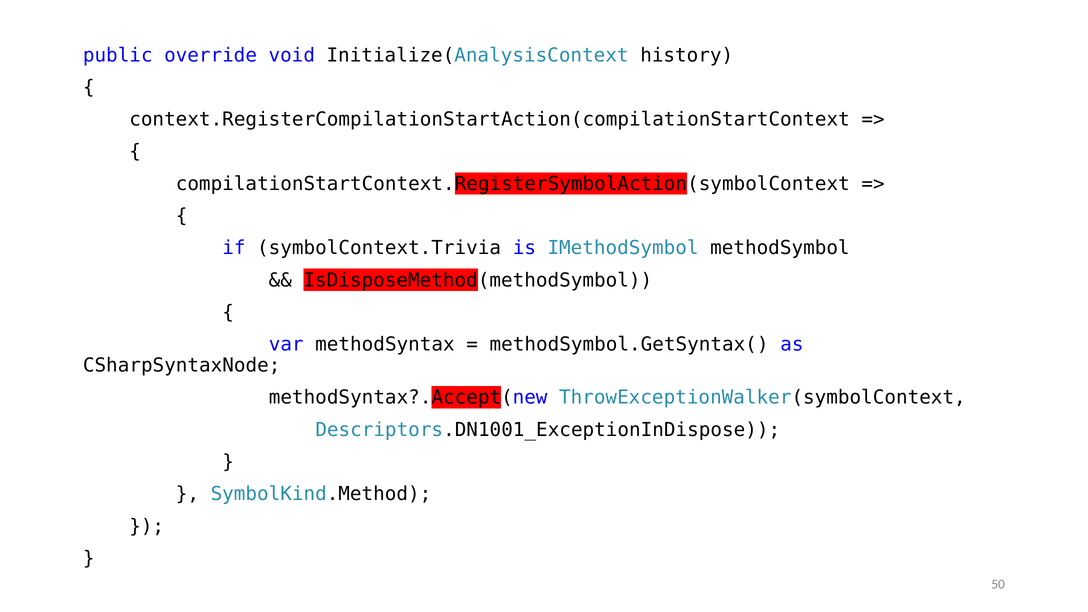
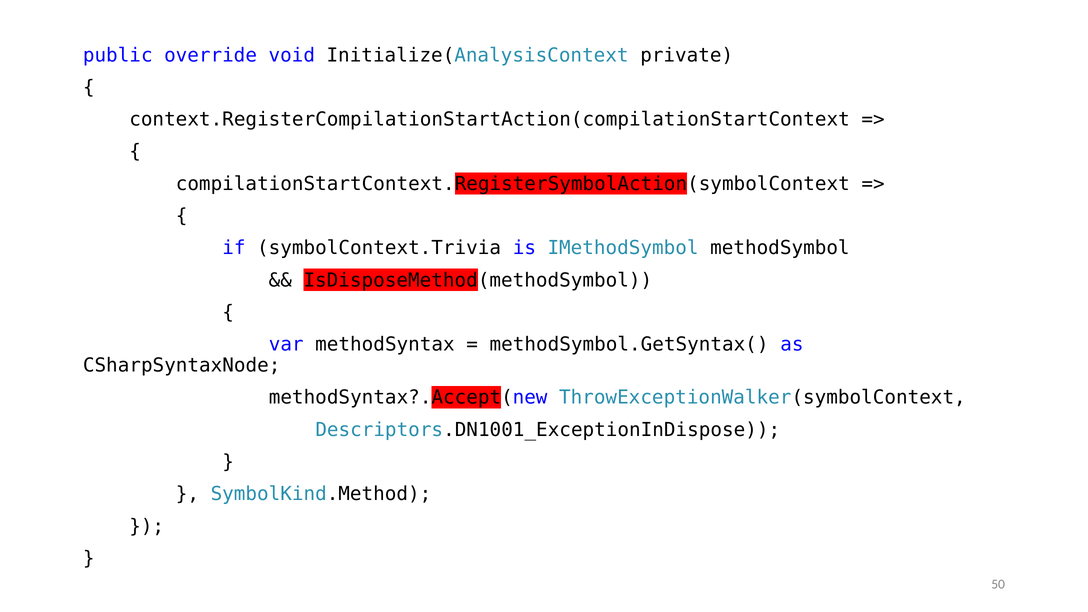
history: history -> private
